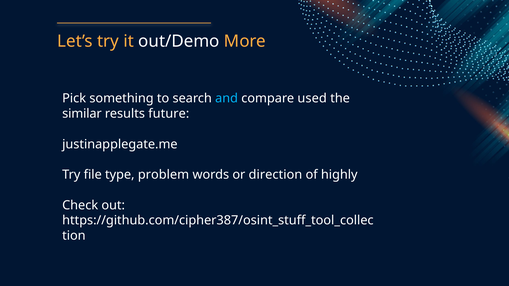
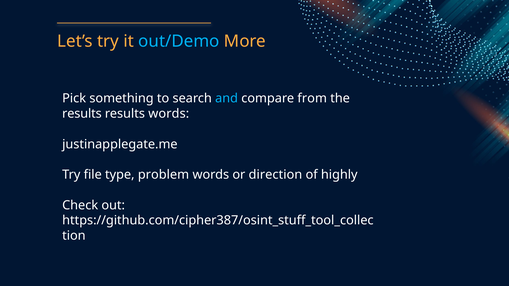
out/Demo colour: white -> light blue
used: used -> from
similar at (82, 114): similar -> results
results future: future -> words
